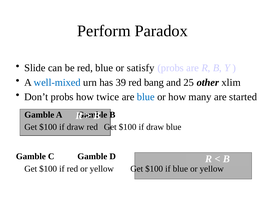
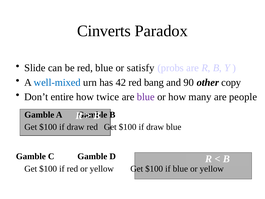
Perform: Perform -> Cinverts
39: 39 -> 42
25: 25 -> 90
xlim: xlim -> copy
Don’t probs: probs -> entire
blue at (146, 97) colour: blue -> purple
started: started -> people
